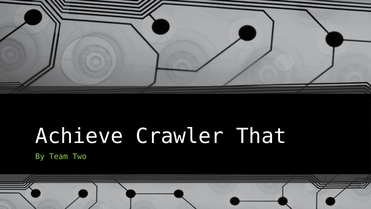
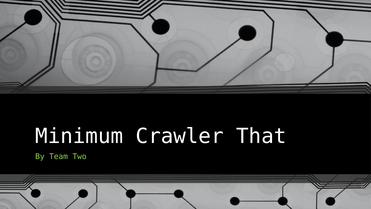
Achieve: Achieve -> Minimum
